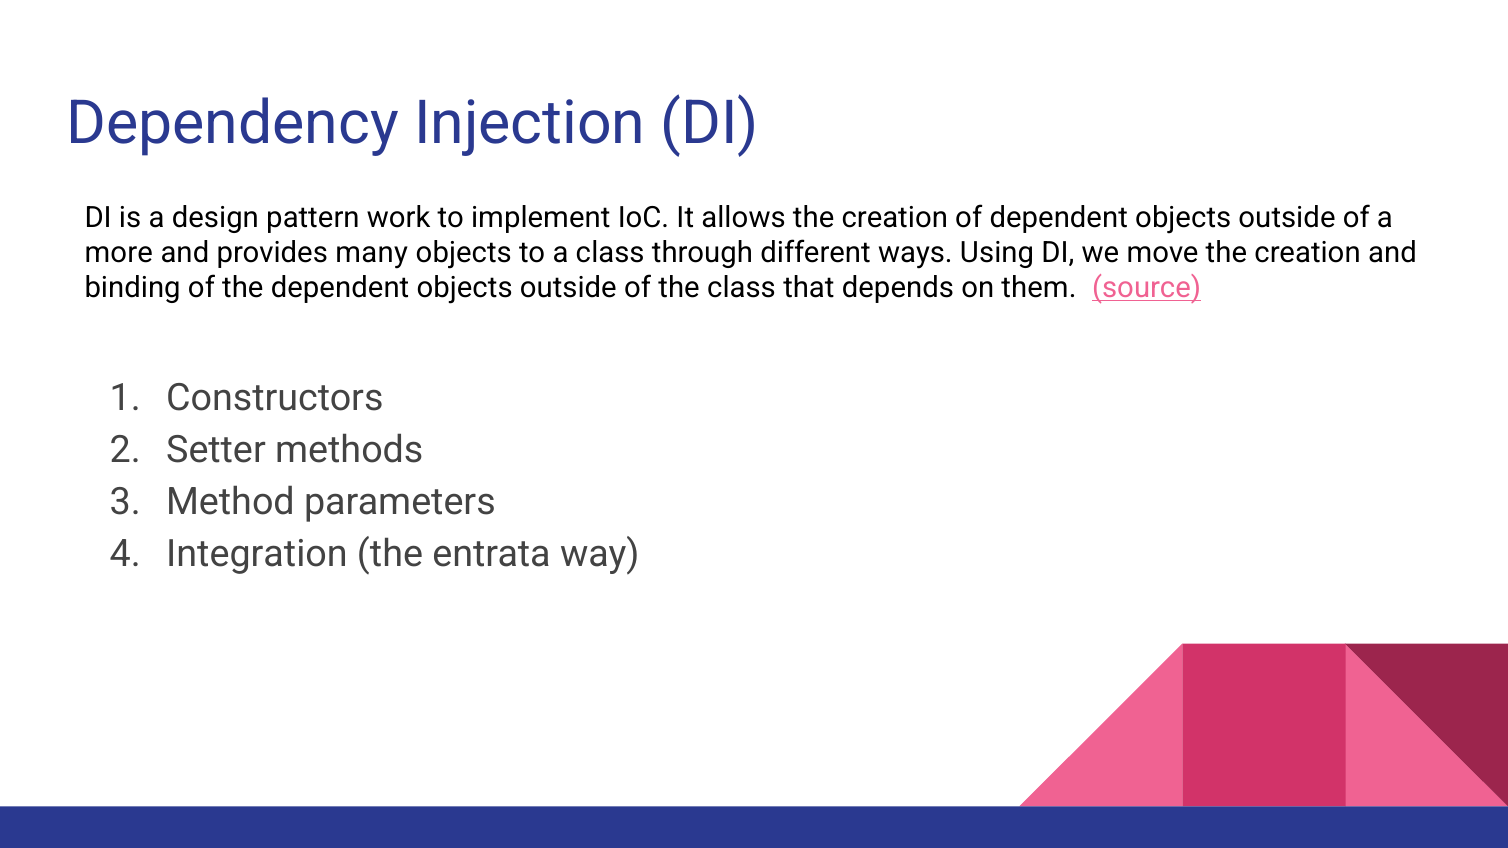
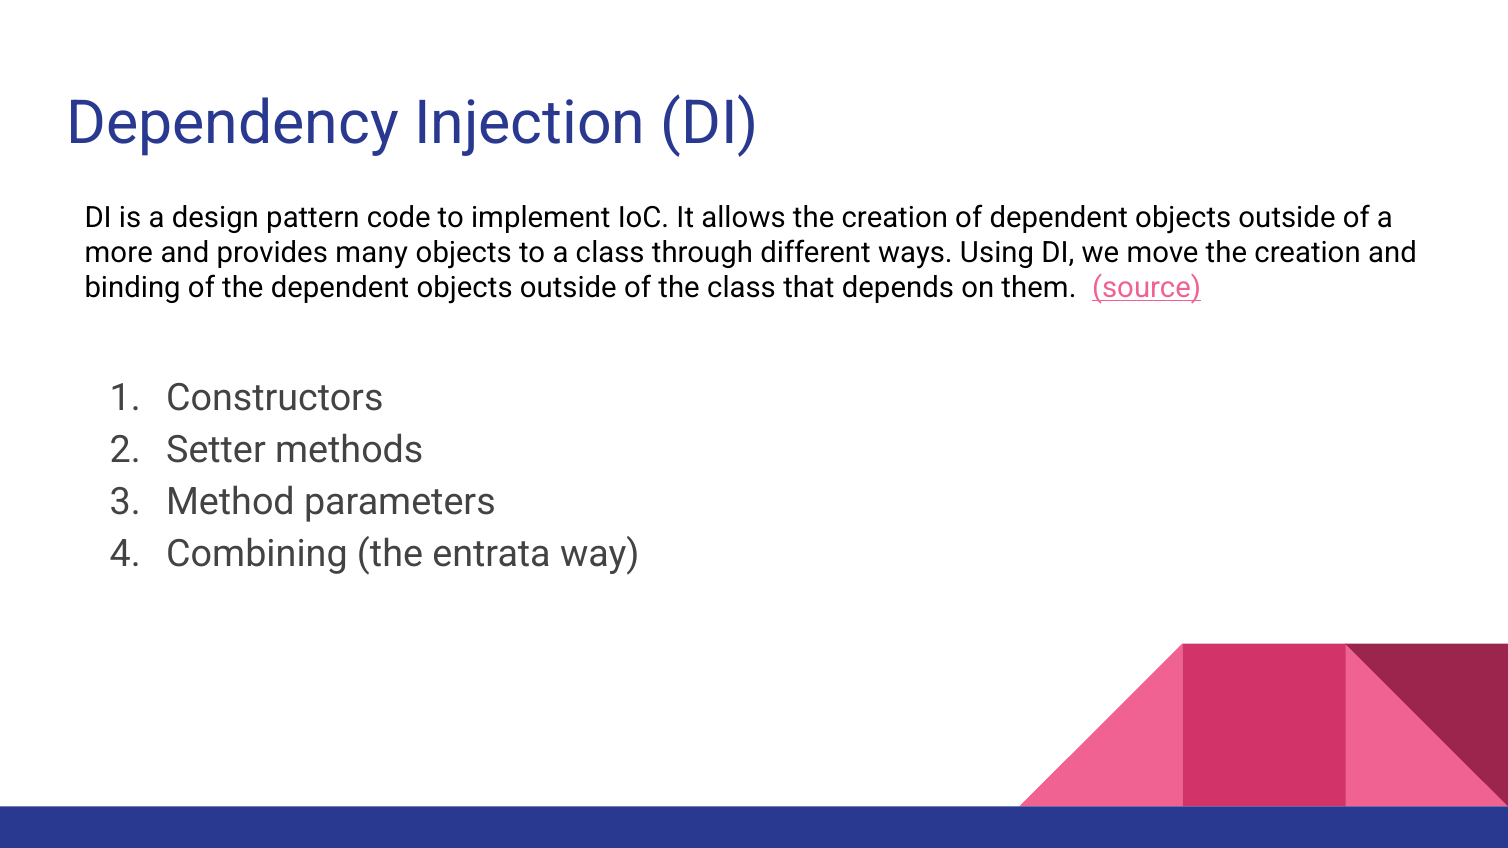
work: work -> code
Integration: Integration -> Combining
